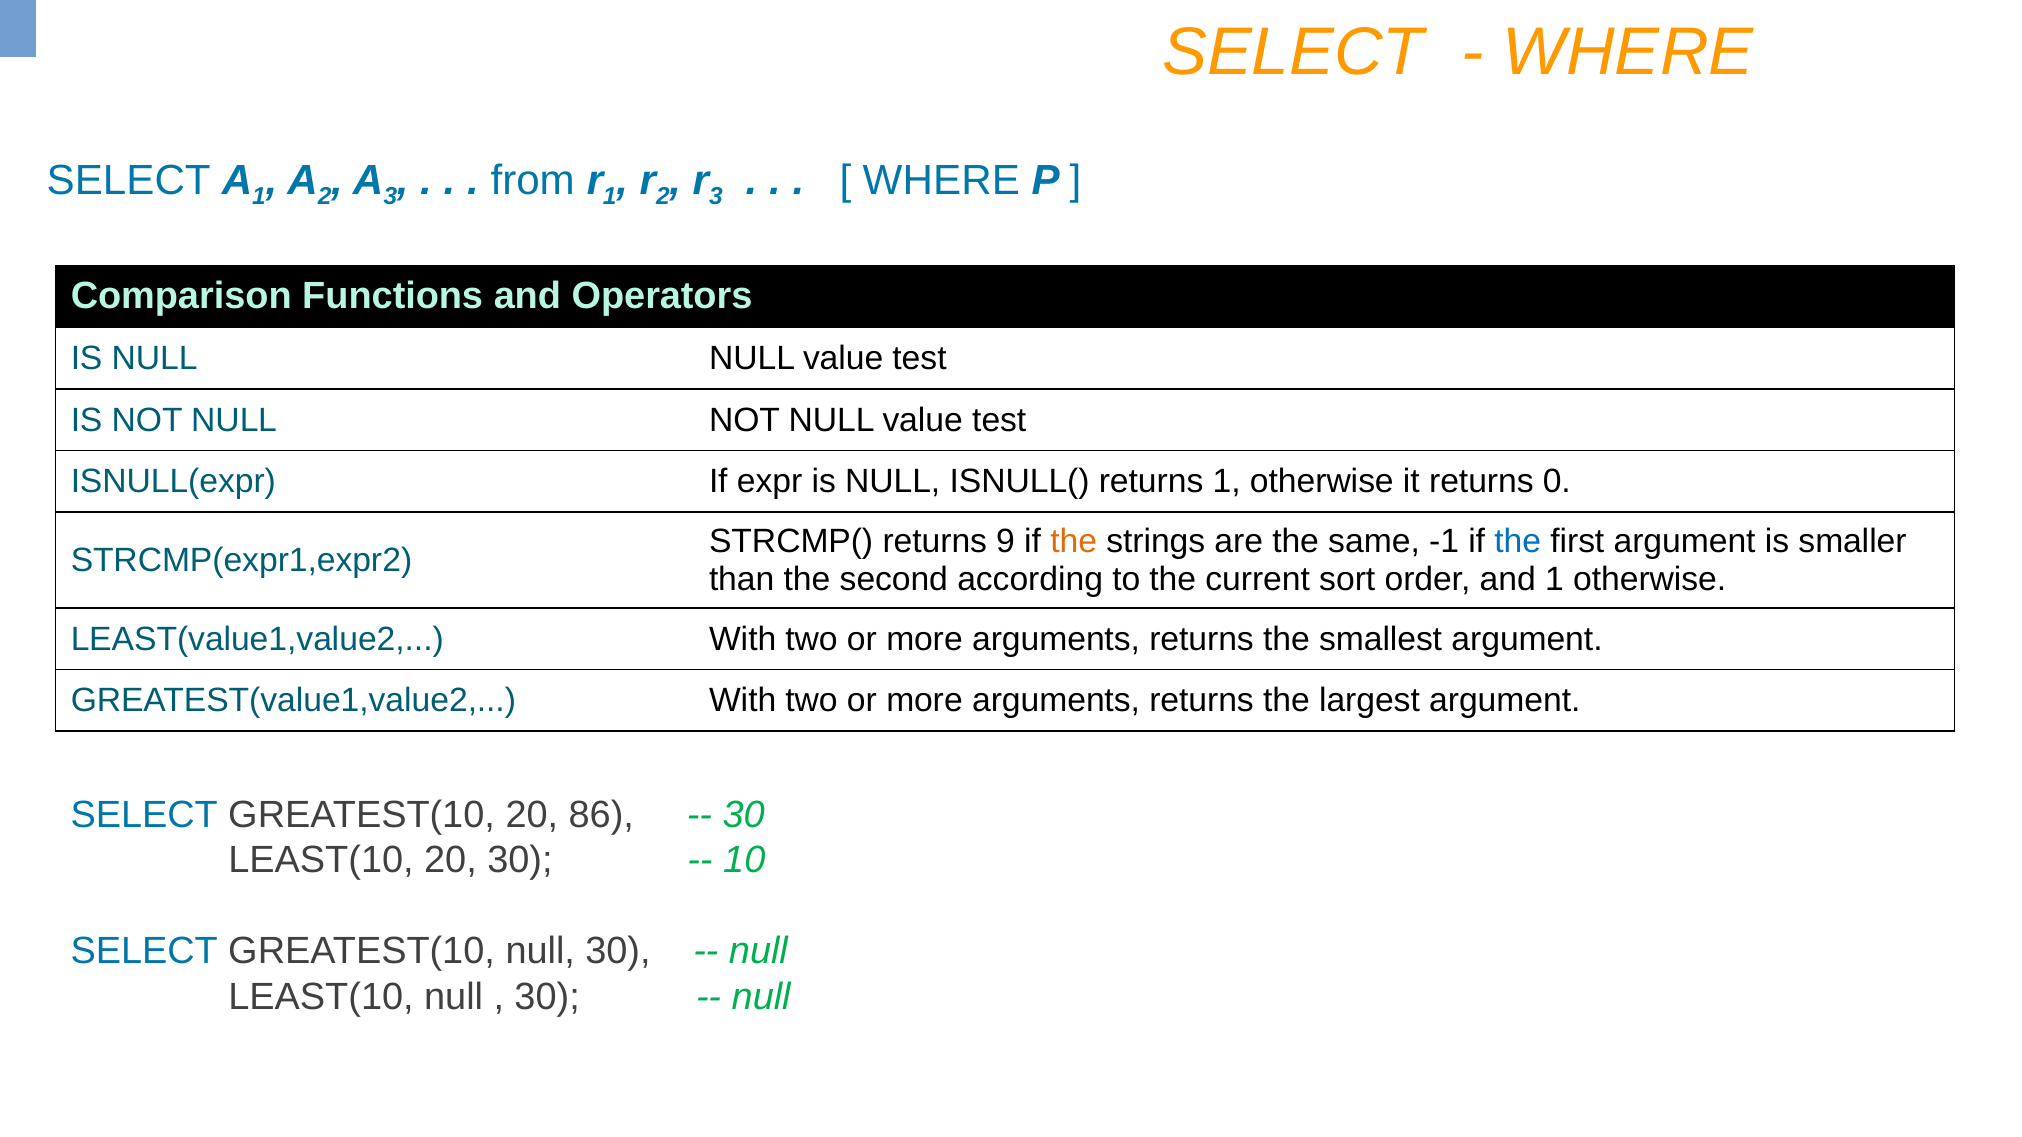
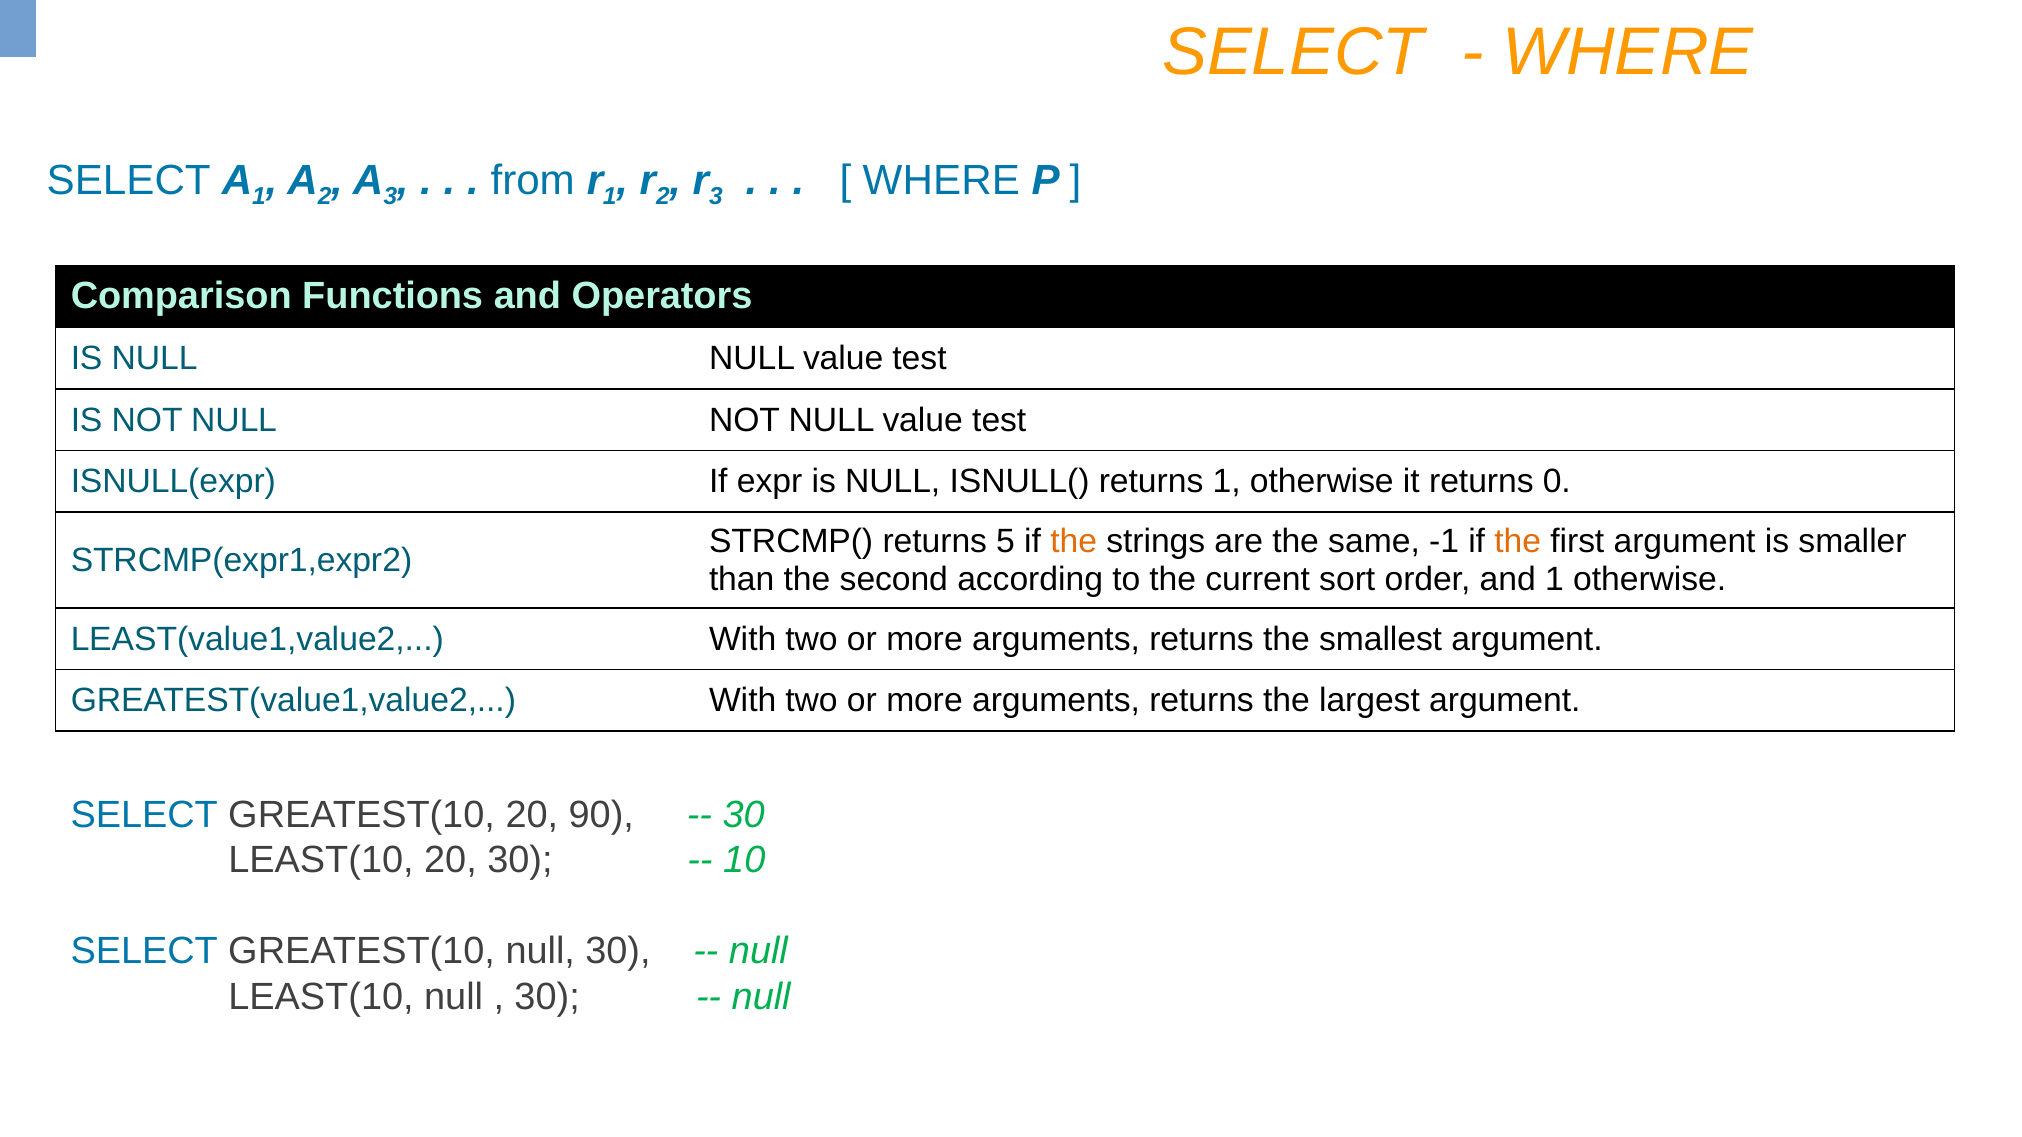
9: 9 -> 5
the at (1518, 542) colour: blue -> orange
86: 86 -> 90
